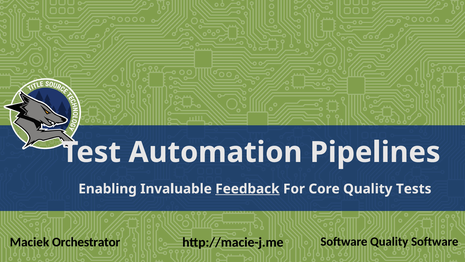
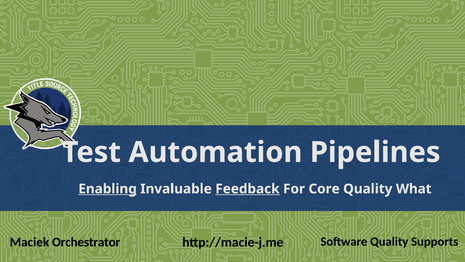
Enabling underline: none -> present
Tests: Tests -> What
Quality Software: Software -> Supports
